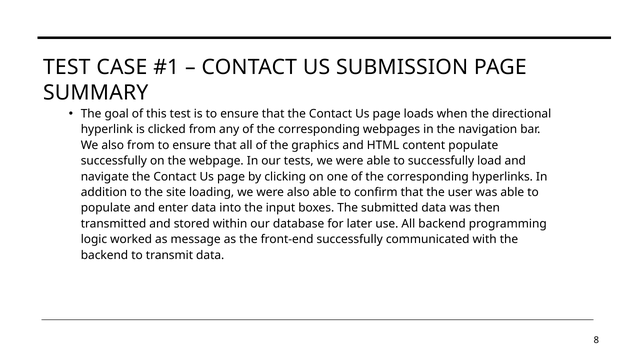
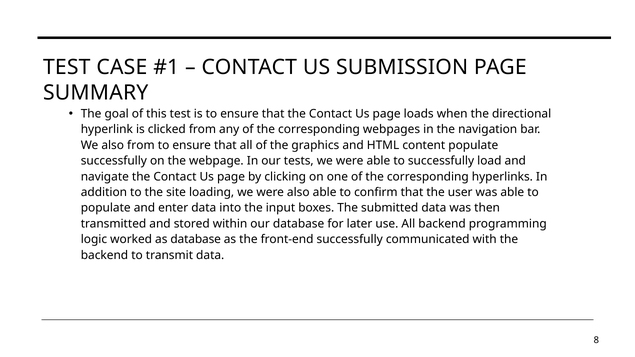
as message: message -> database
